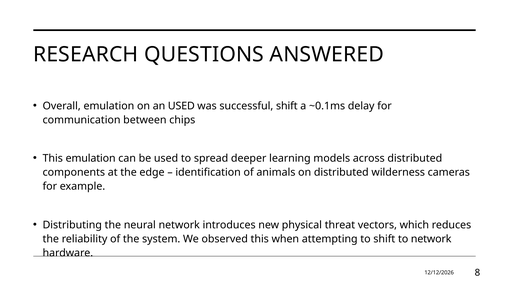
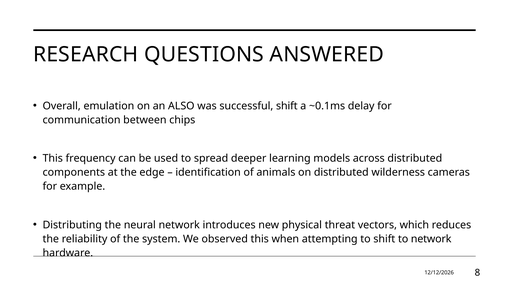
an USED: USED -> ALSO
This emulation: emulation -> frequency
